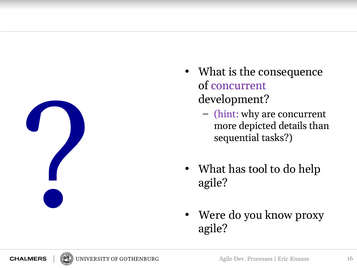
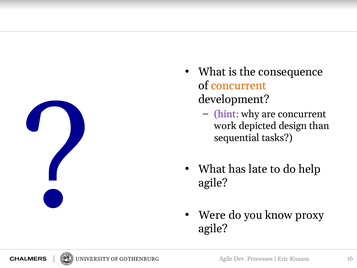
concurrent at (239, 86) colour: purple -> orange
more: more -> work
details: details -> design
tool: tool -> late
